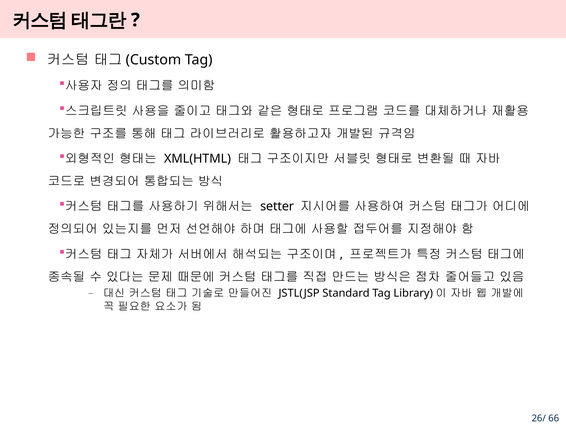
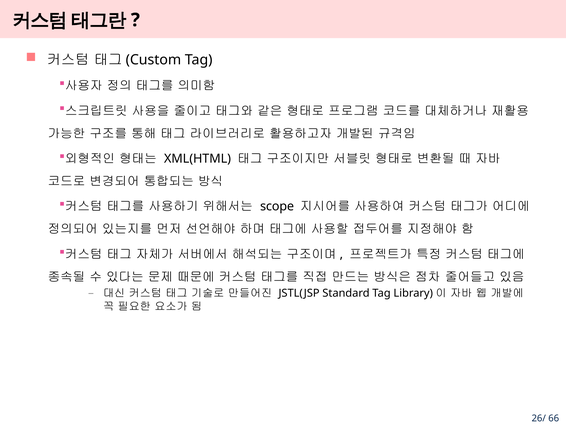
setter: setter -> scope
